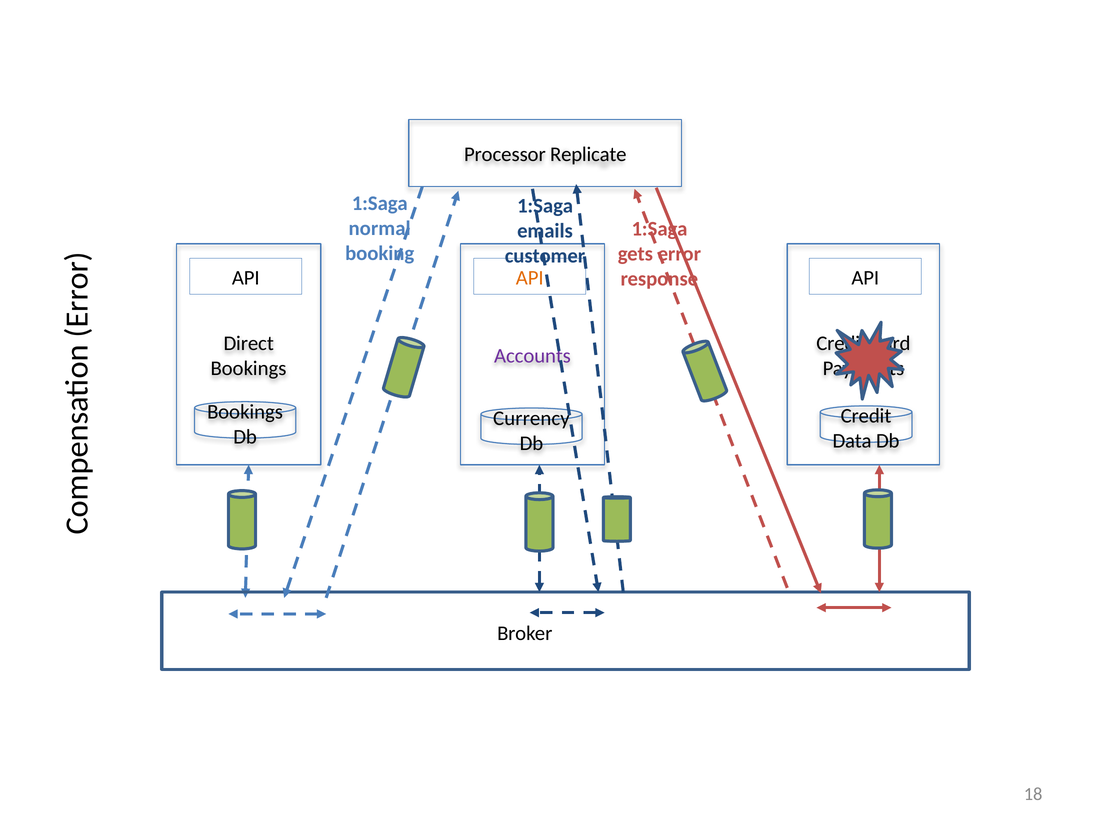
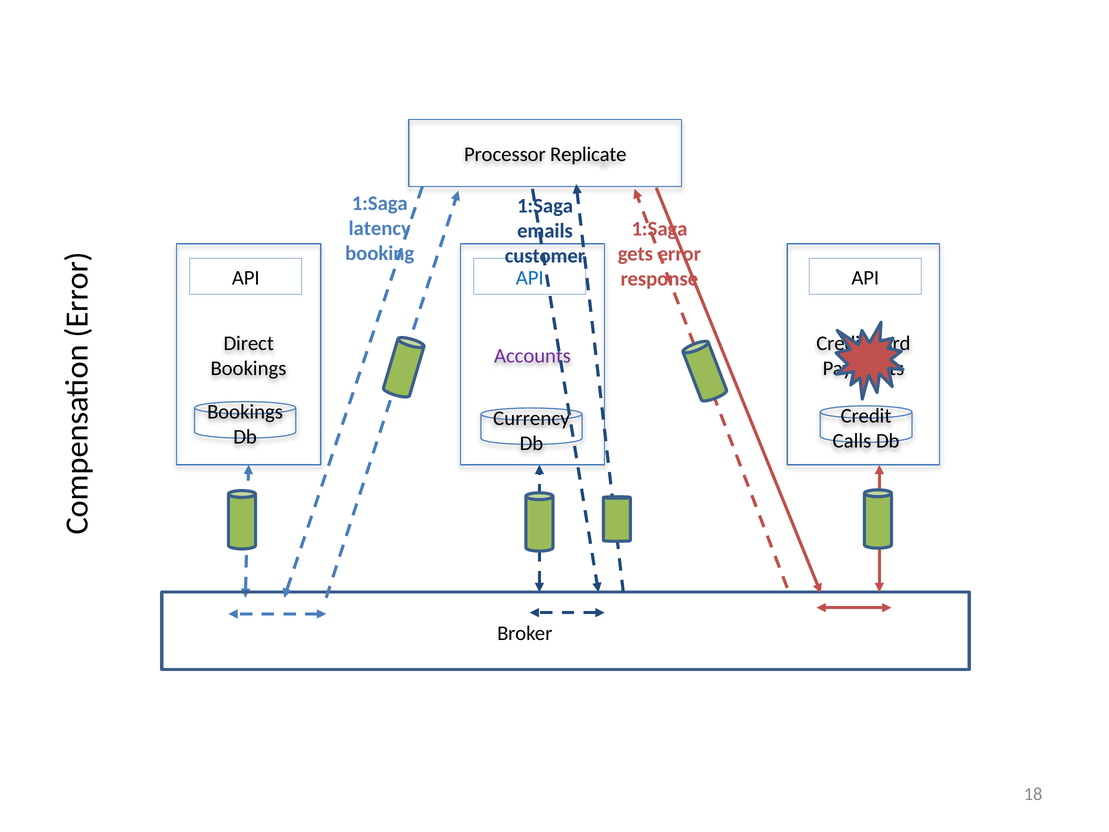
normal: normal -> latency
API at (530, 278) colour: orange -> blue
Data: Data -> Calls
